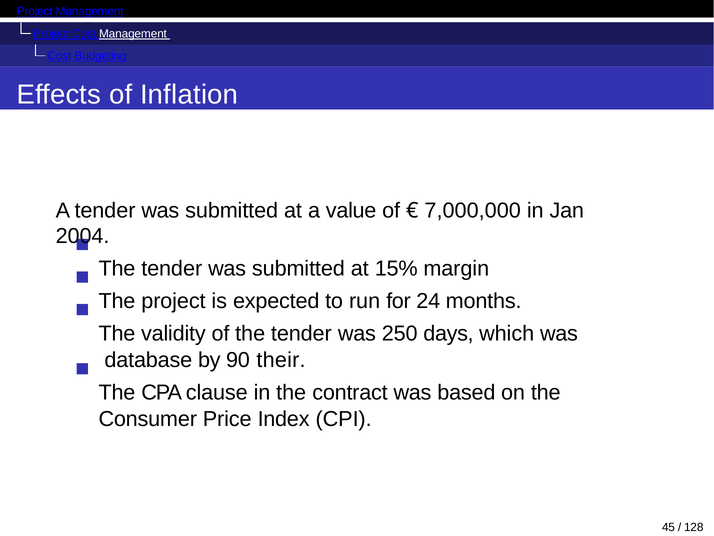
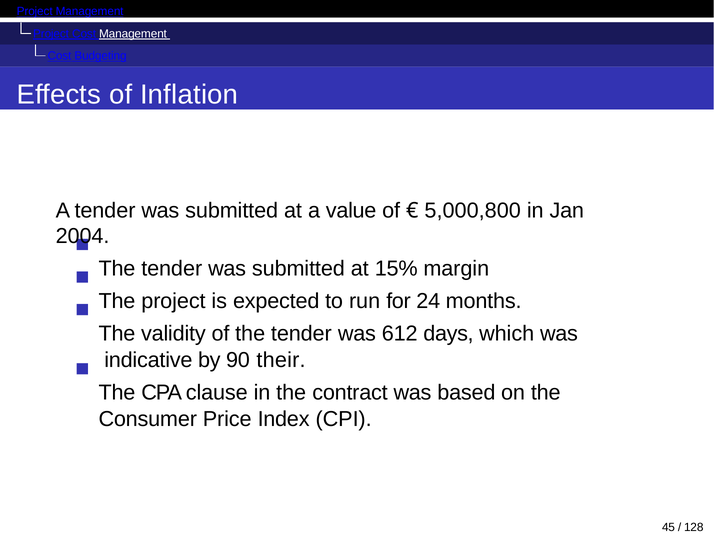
7,000,000: 7,000,000 -> 5,000,800
250: 250 -> 612
database: database -> indicative
